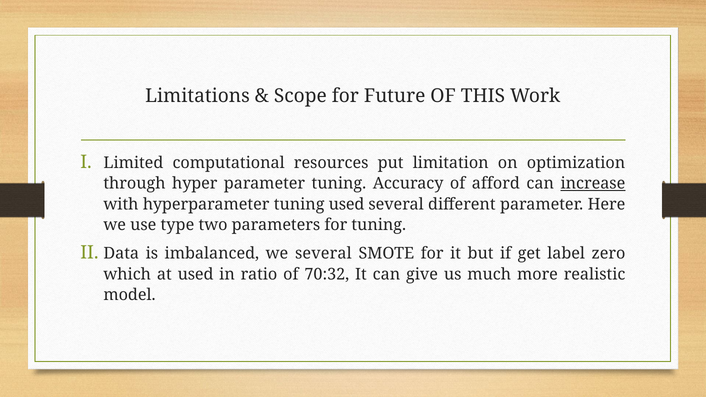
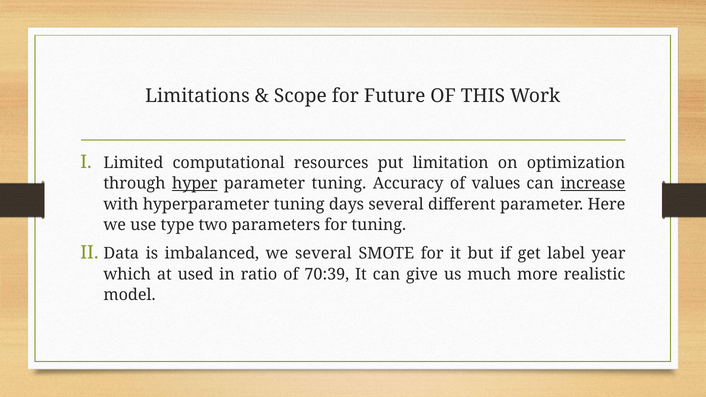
hyper underline: none -> present
afford: afford -> values
tuning used: used -> days
zero: zero -> year
70:32: 70:32 -> 70:39
